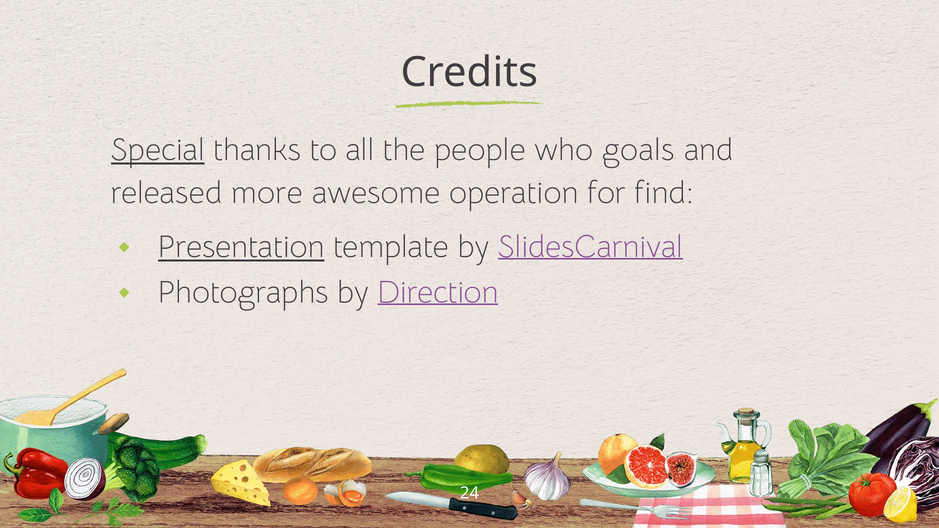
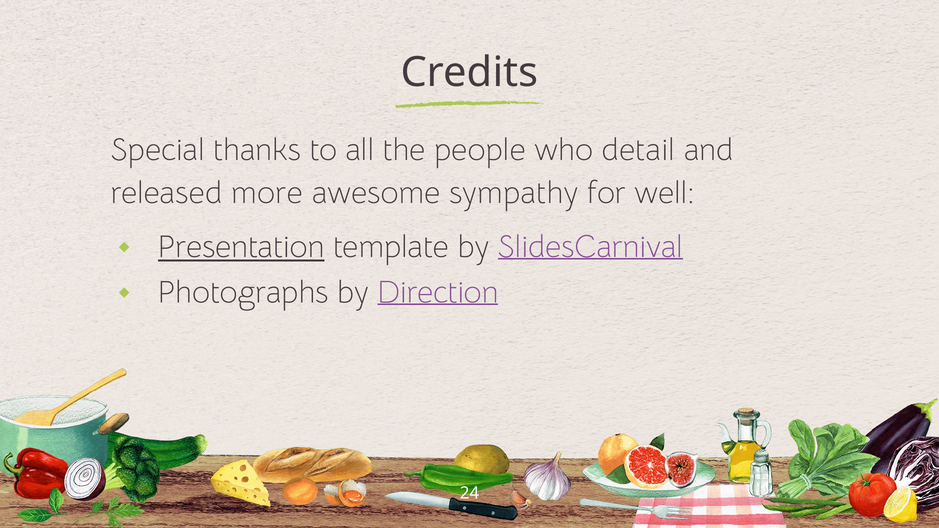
Special underline: present -> none
goals: goals -> detail
operation: operation -> sympathy
find: find -> well
